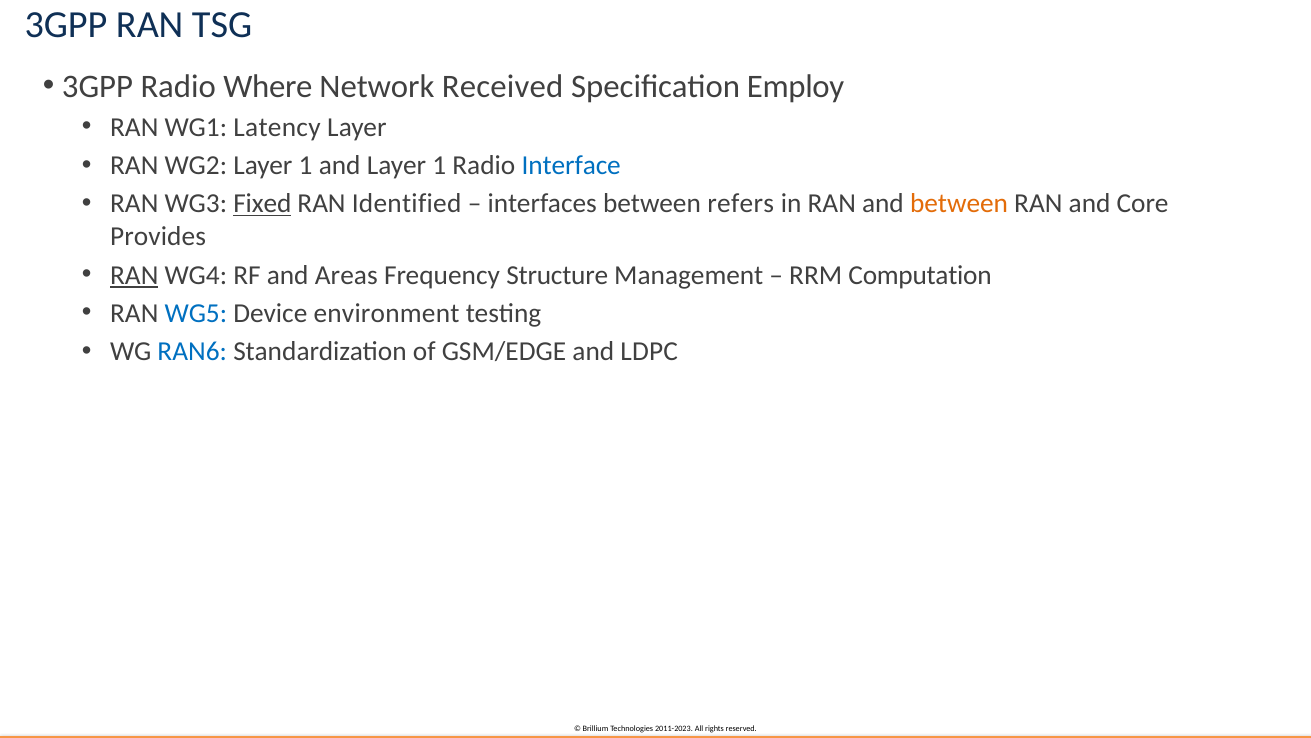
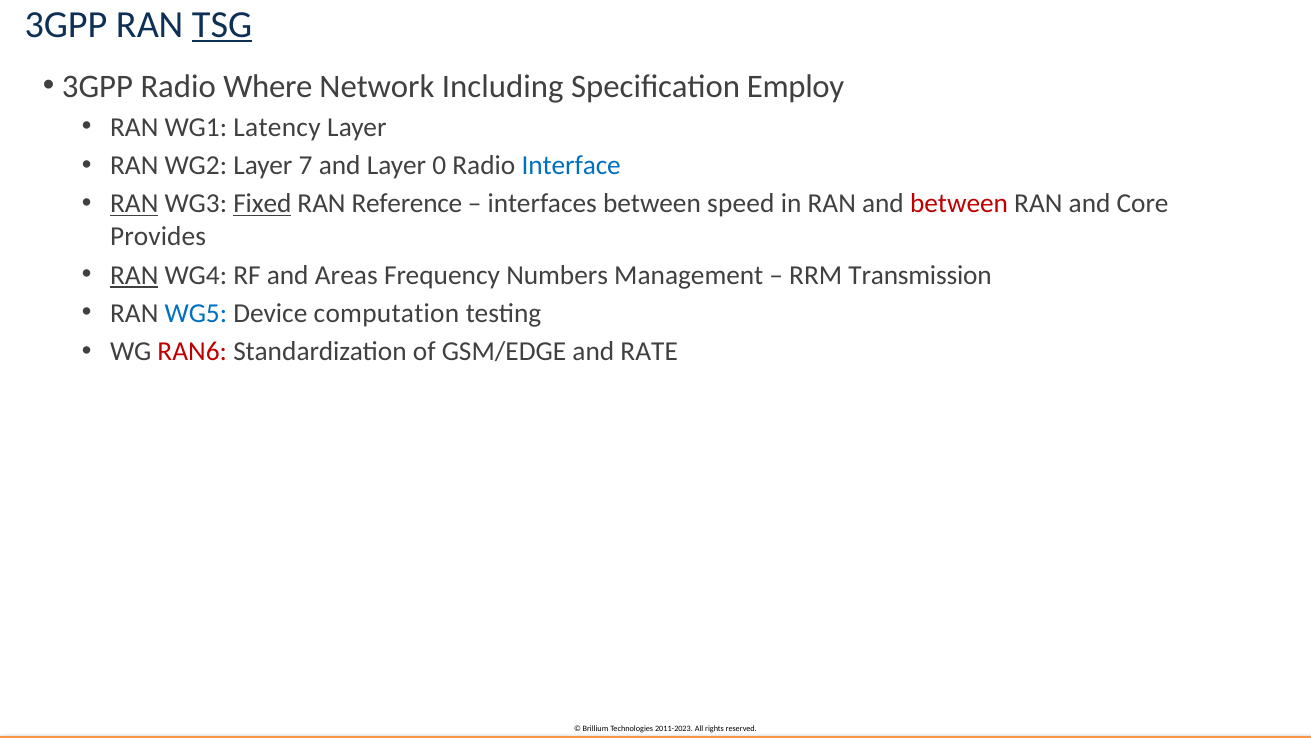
TSG underline: none -> present
Received: Received -> Including
WG2 Layer 1: 1 -> 7
and Layer 1: 1 -> 0
RAN at (134, 204) underline: none -> present
Identified: Identified -> Reference
refers: refers -> speed
between at (959, 204) colour: orange -> red
Structure: Structure -> Numbers
Computation: Computation -> Transmission
environment: environment -> computation
RAN6 colour: blue -> red
LDPC: LDPC -> RATE
